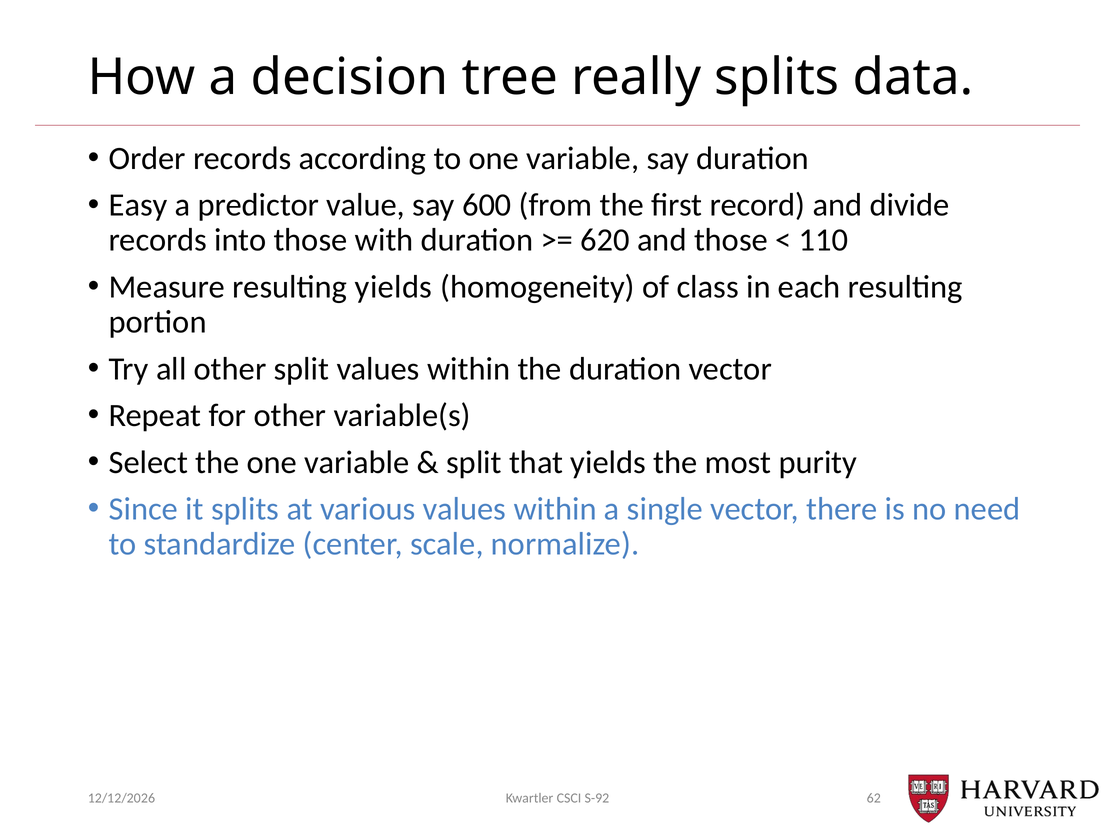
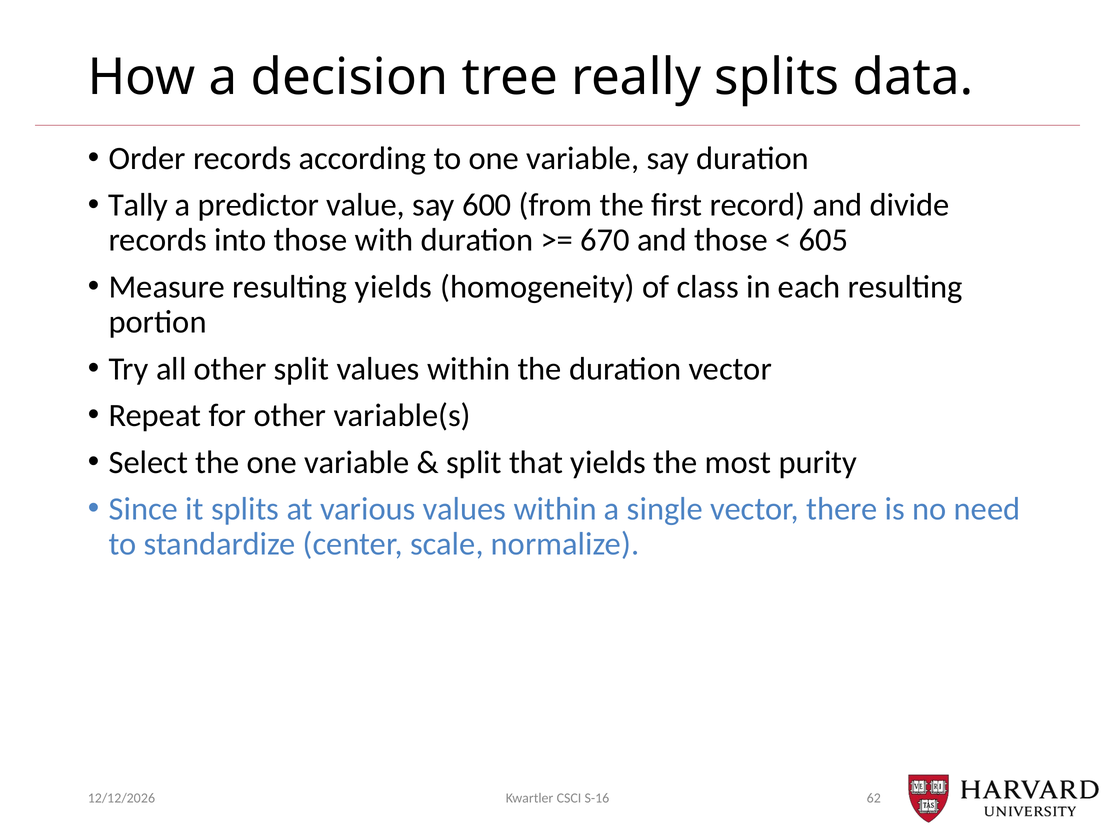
Easy: Easy -> Tally
620: 620 -> 670
110: 110 -> 605
S-92: S-92 -> S-16
